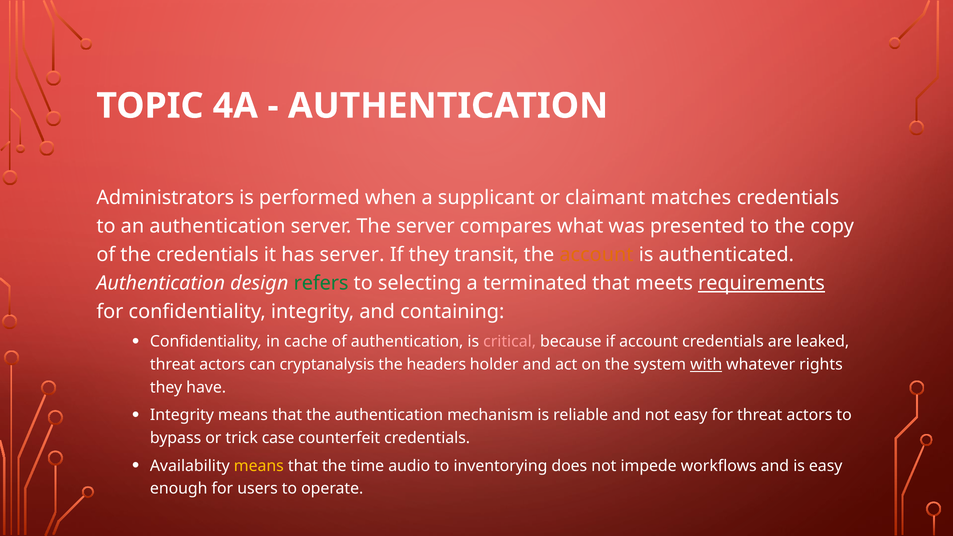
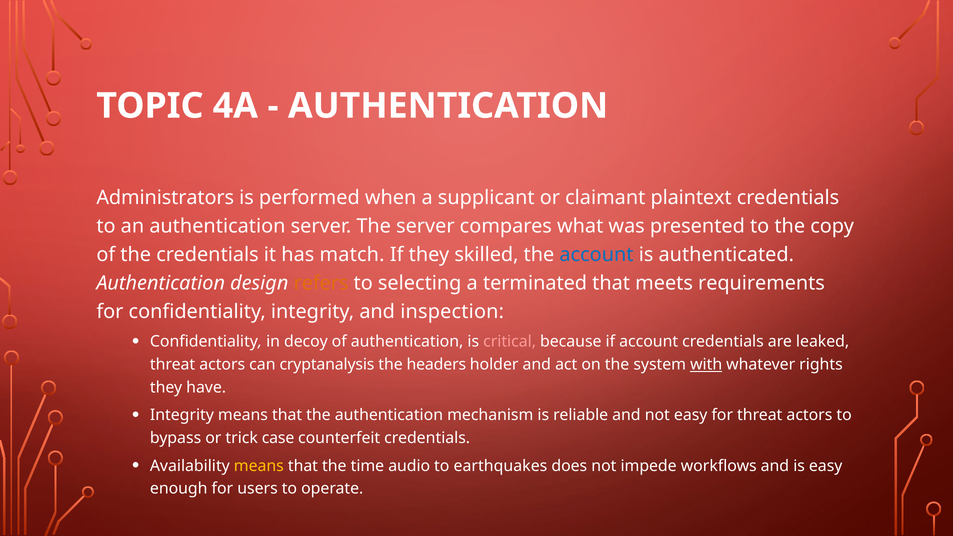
matches: matches -> plaintext
has server: server -> match
transit: transit -> skilled
account at (596, 255) colour: orange -> blue
refers colour: green -> orange
requirements underline: present -> none
containing: containing -> inspection
cache: cache -> decoy
inventorying: inventorying -> earthquakes
